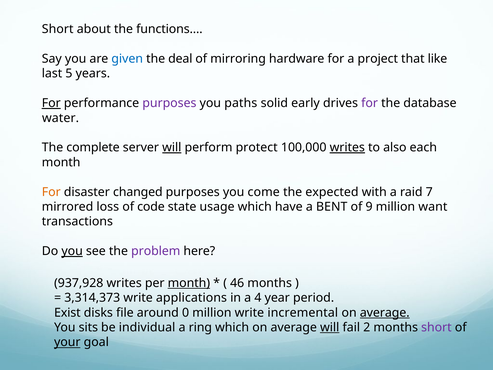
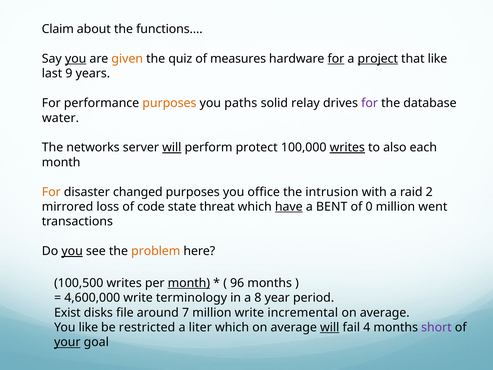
Short at (58, 29): Short -> Claim
you at (76, 59) underline: none -> present
given colour: blue -> orange
deal: deal -> quiz
mirroring: mirroring -> measures
for at (336, 59) underline: none -> present
project underline: none -> present
5: 5 -> 9
For at (51, 103) underline: present -> none
purposes at (169, 103) colour: purple -> orange
early: early -> relay
complete: complete -> networks
come: come -> office
expected: expected -> intrusion
7: 7 -> 2
usage: usage -> threat
have underline: none -> present
9: 9 -> 0
want: want -> went
problem colour: purple -> orange
937,928: 937,928 -> 100,500
46: 46 -> 96
3,314,373: 3,314,373 -> 4,600,000
applications: applications -> terminology
4: 4 -> 8
0: 0 -> 7
average at (385, 312) underline: present -> none
You sits: sits -> like
individual: individual -> restricted
ring: ring -> liter
2: 2 -> 4
